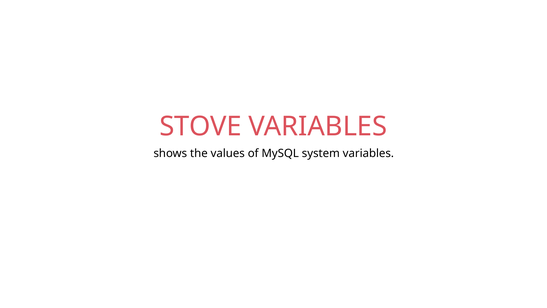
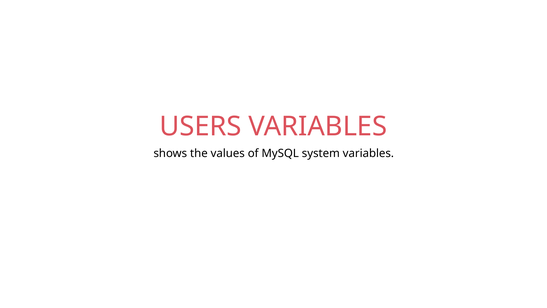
STOVE: STOVE -> USERS
